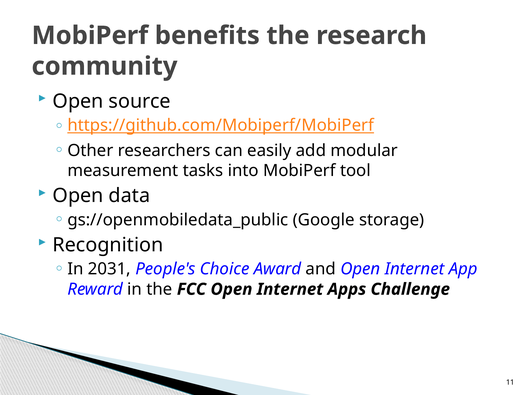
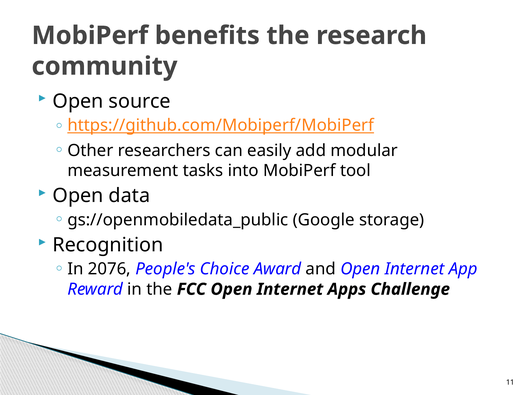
2031: 2031 -> 2076
